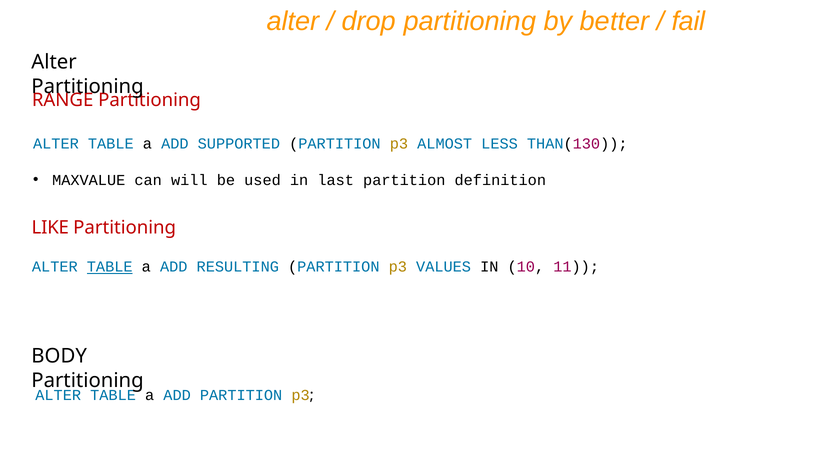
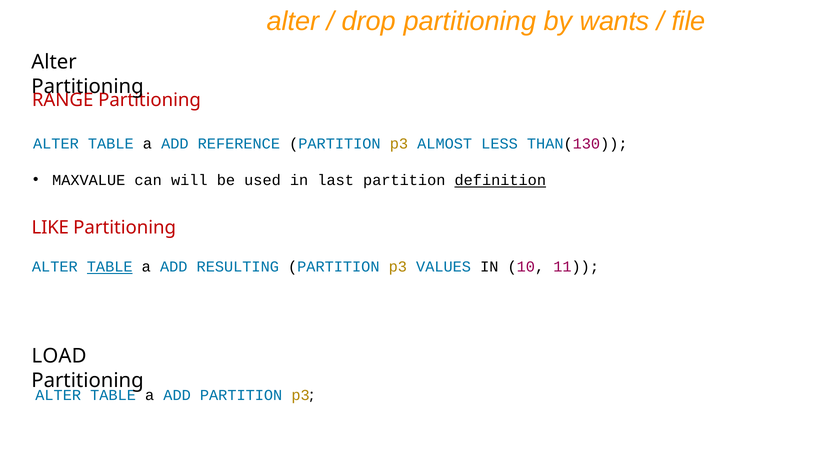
better: better -> wants
fail: fail -> file
SUPPORTED: SUPPORTED -> REFERENCE
definition underline: none -> present
BODY: BODY -> LOAD
